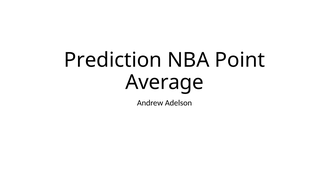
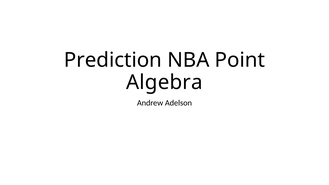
Average: Average -> Algebra
